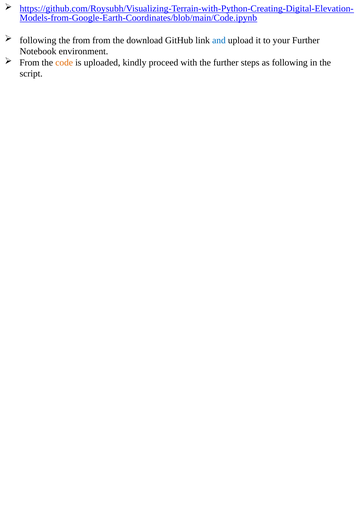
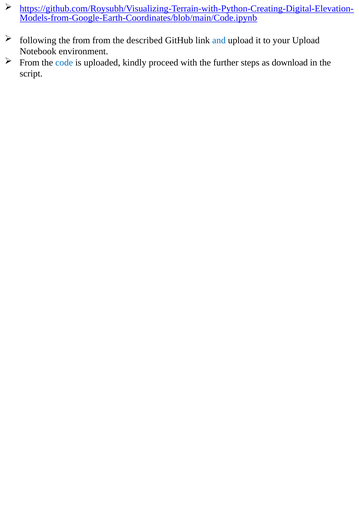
download: download -> described
your Further: Further -> Upload
code colour: orange -> blue
as following: following -> download
